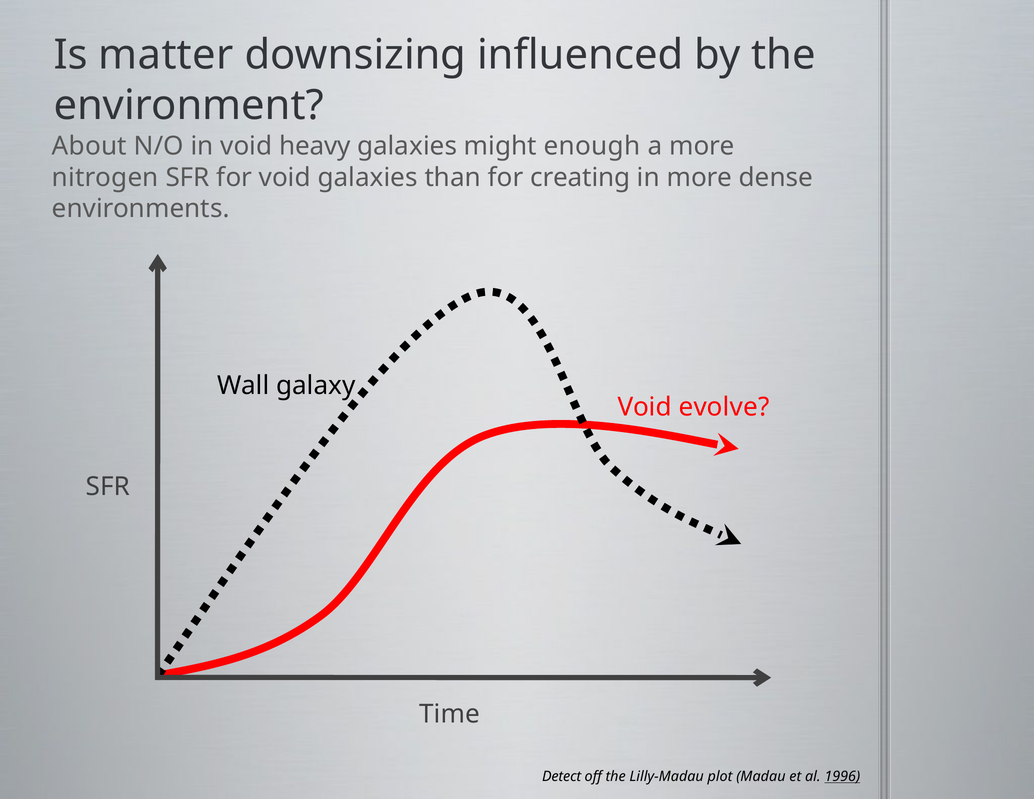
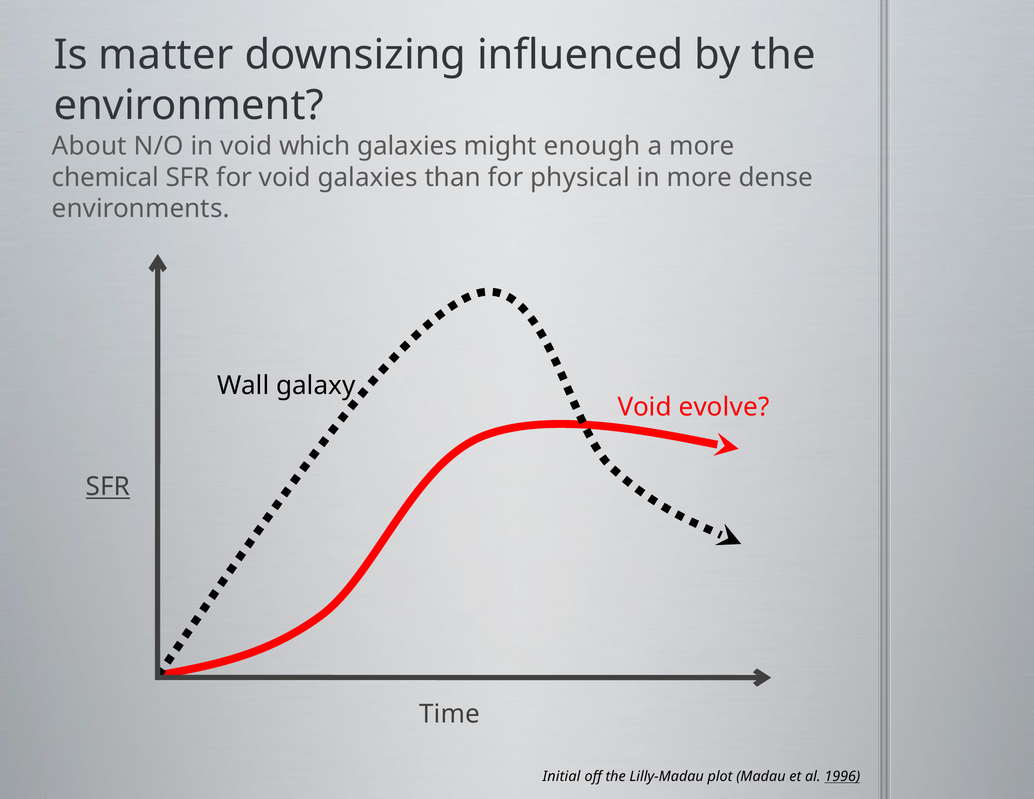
heavy: heavy -> which
nitrogen: nitrogen -> chemical
creating: creating -> physical
SFR at (108, 487) underline: none -> present
Detect: Detect -> Initial
